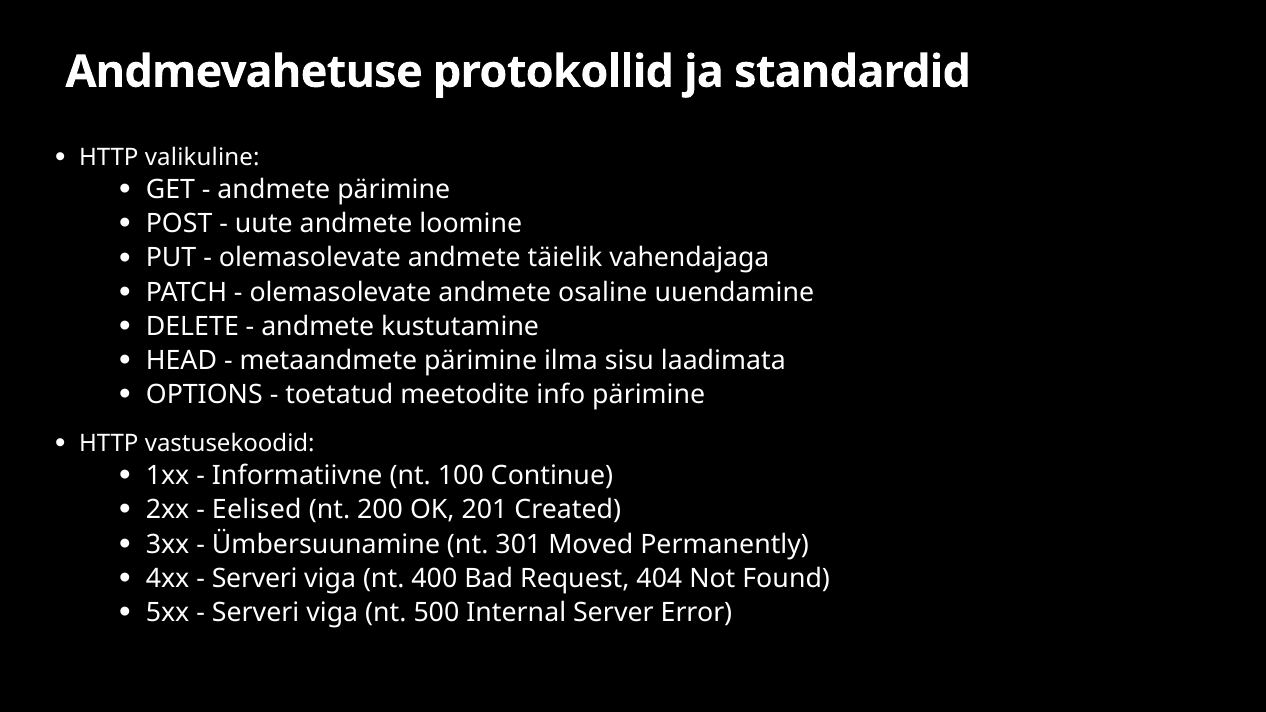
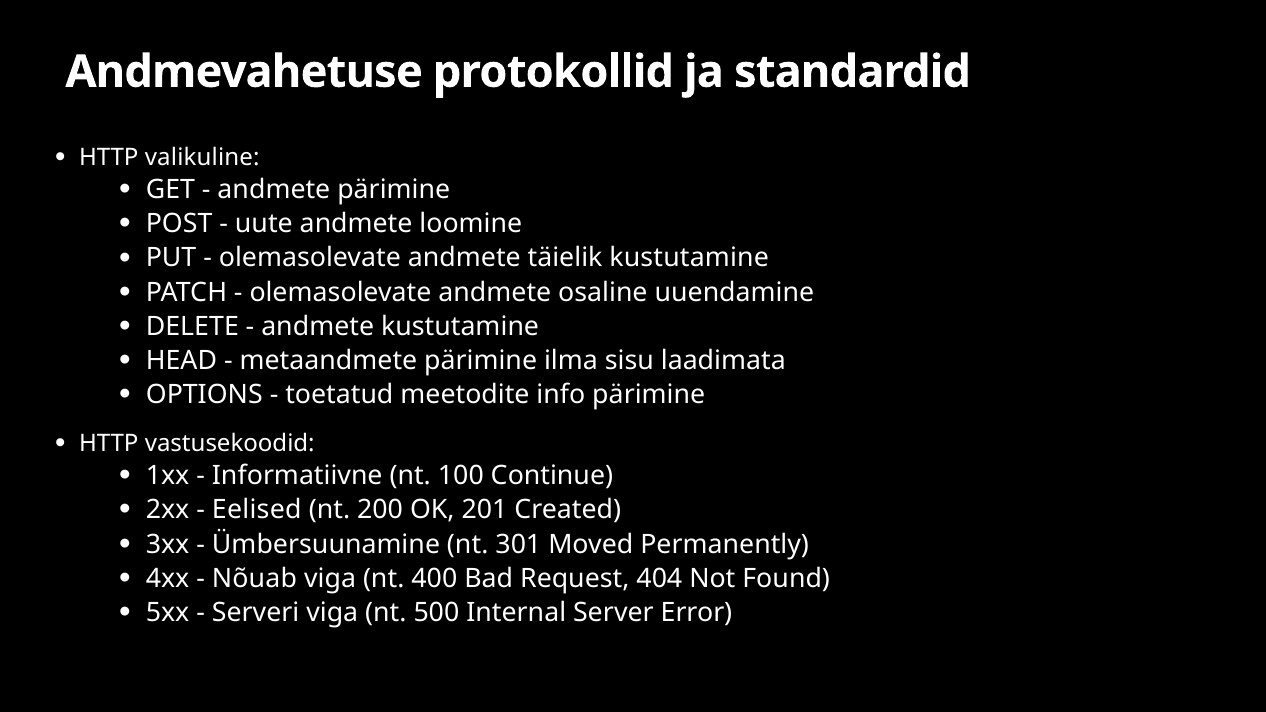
täielik vahendajaga: vahendajaga -> kustutamine
Serveri at (255, 578): Serveri -> Nõuab
